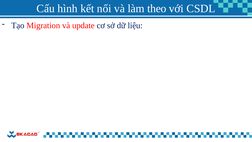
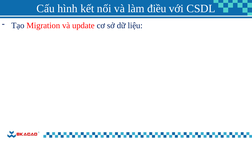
theo: theo -> điều
